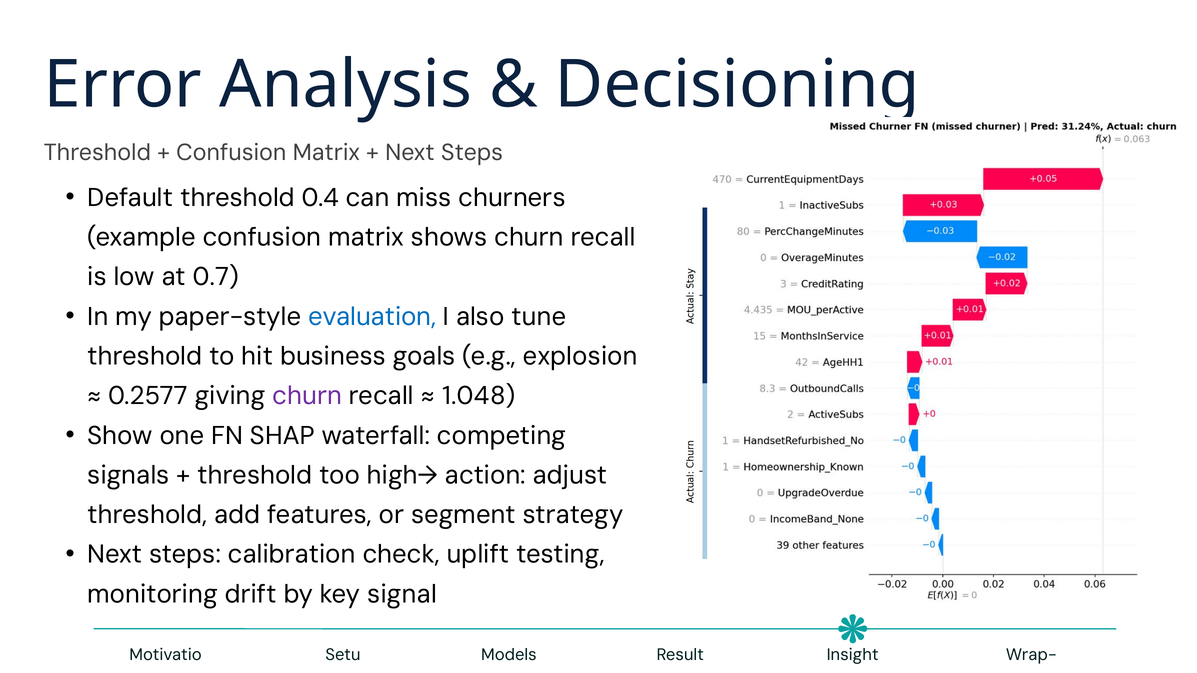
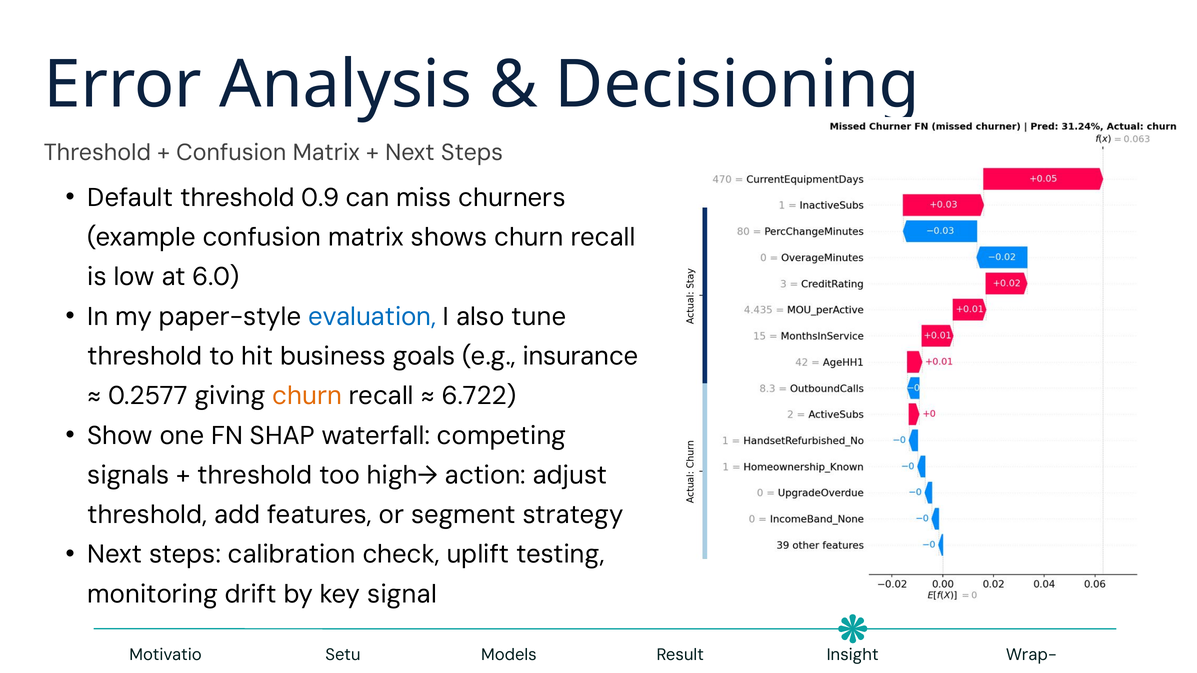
0.4: 0.4 -> 0.9
0.7: 0.7 -> 6.0
explosion: explosion -> insurance
churn at (307, 396) colour: purple -> orange
1.048: 1.048 -> 6.722
